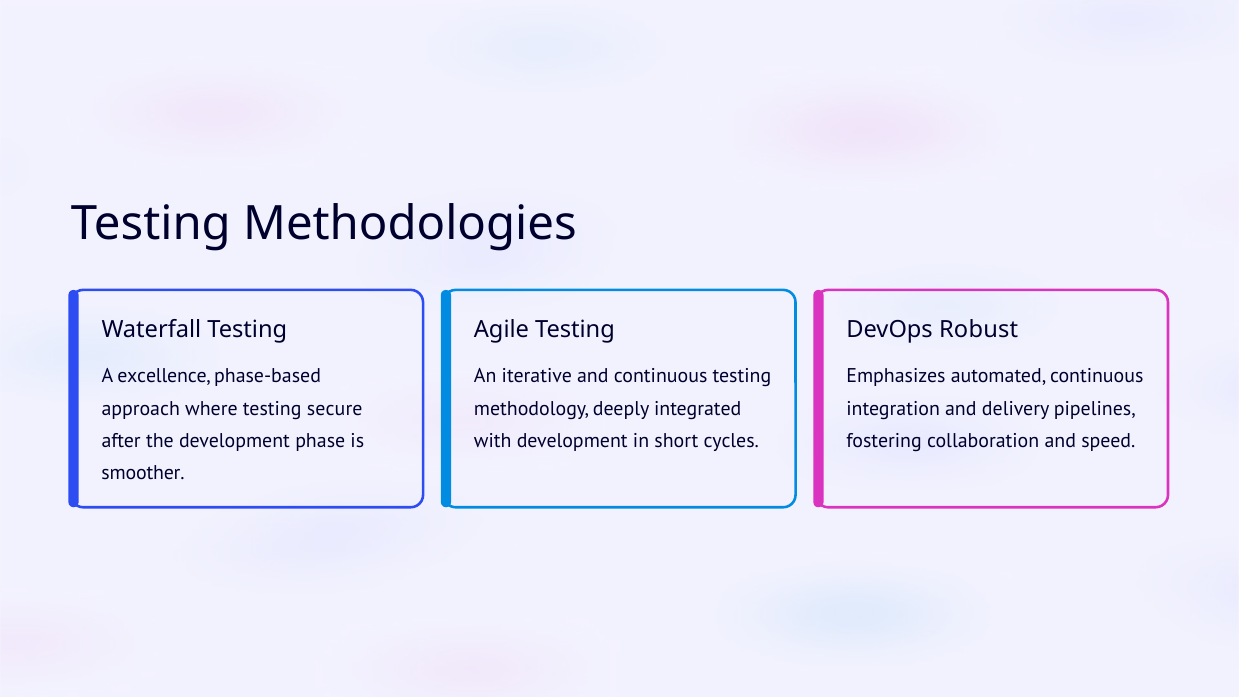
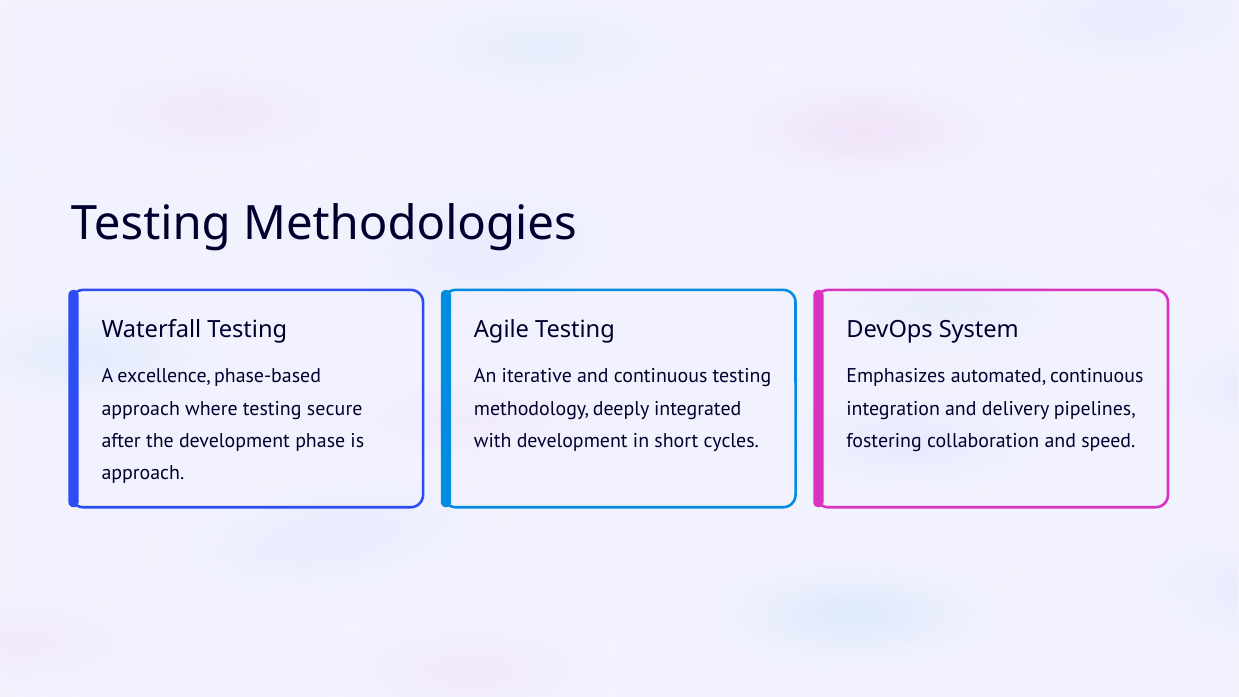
Robust: Robust -> System
smoother at (143, 473): smoother -> approach
